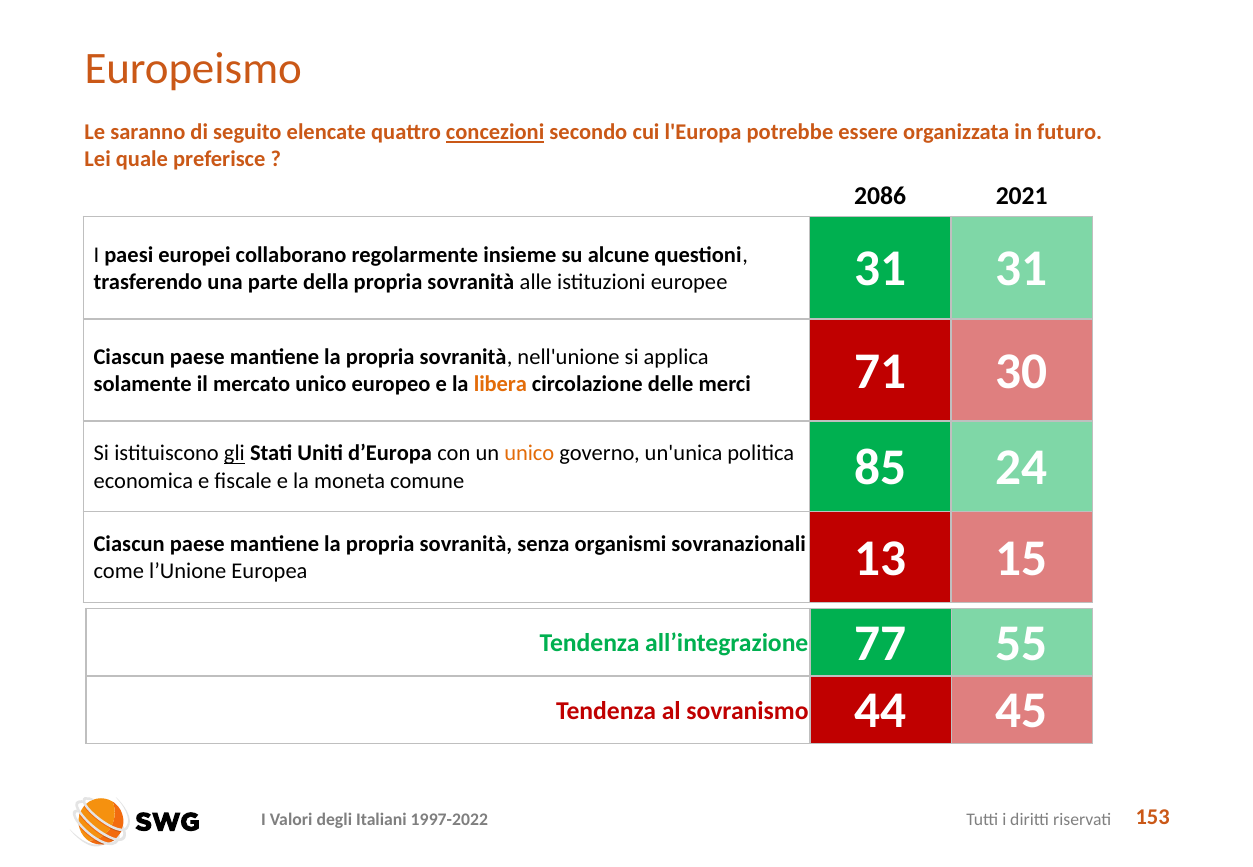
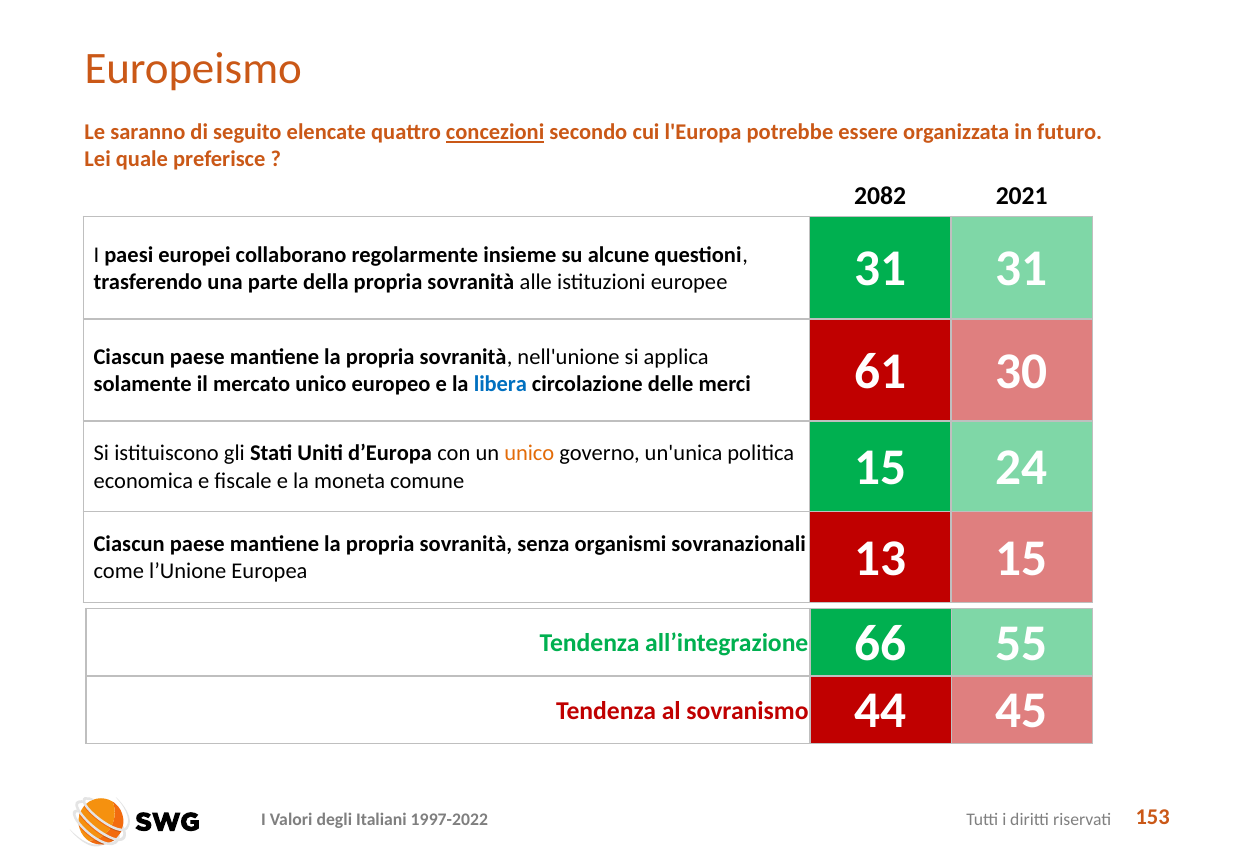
2086: 2086 -> 2082
libera colour: orange -> blue
71: 71 -> 61
gli underline: present -> none
comune 85: 85 -> 15
77: 77 -> 66
